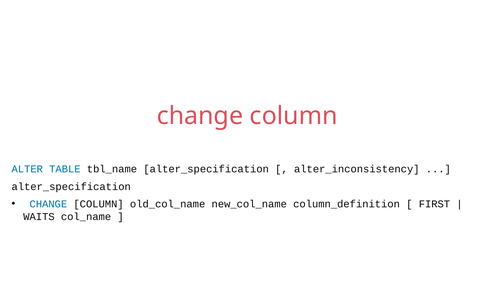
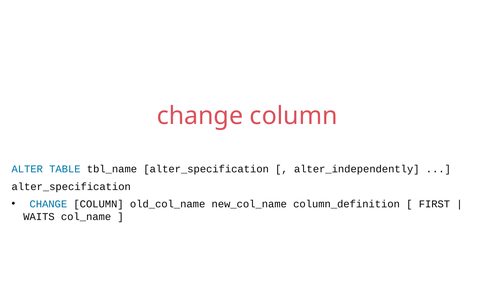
alter_inconsistency: alter_inconsistency -> alter_independently
